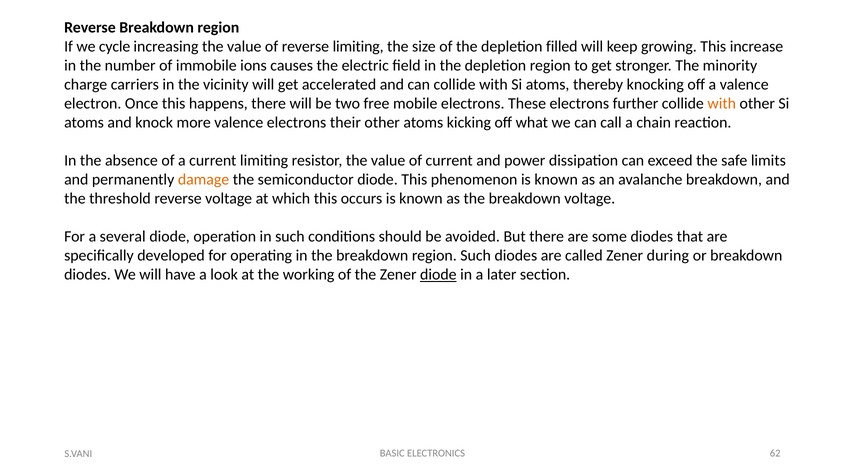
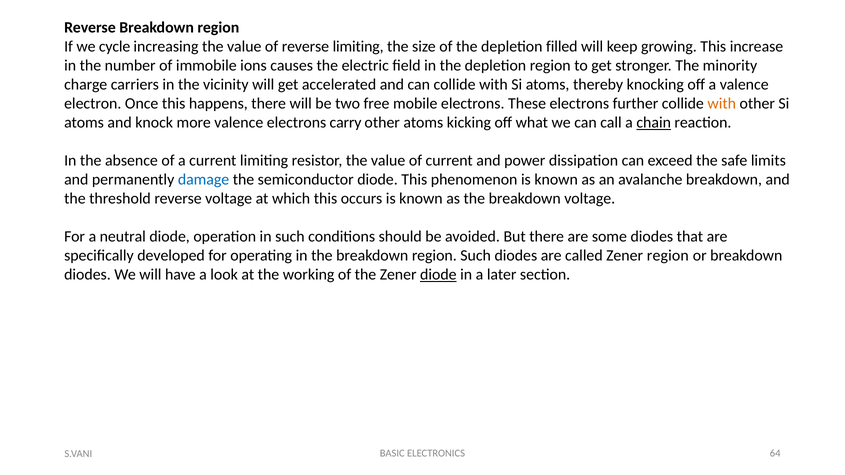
their: their -> carry
chain underline: none -> present
damage colour: orange -> blue
several: several -> neutral
Zener during: during -> region
62: 62 -> 64
